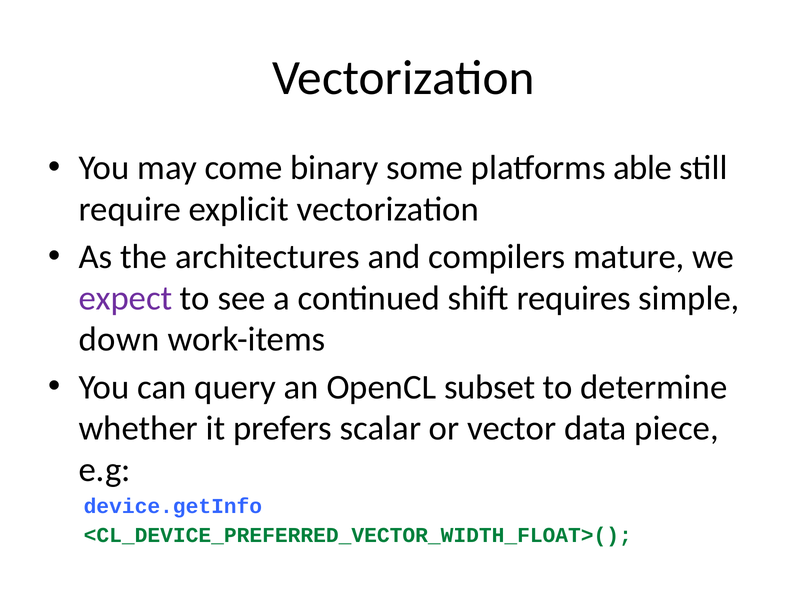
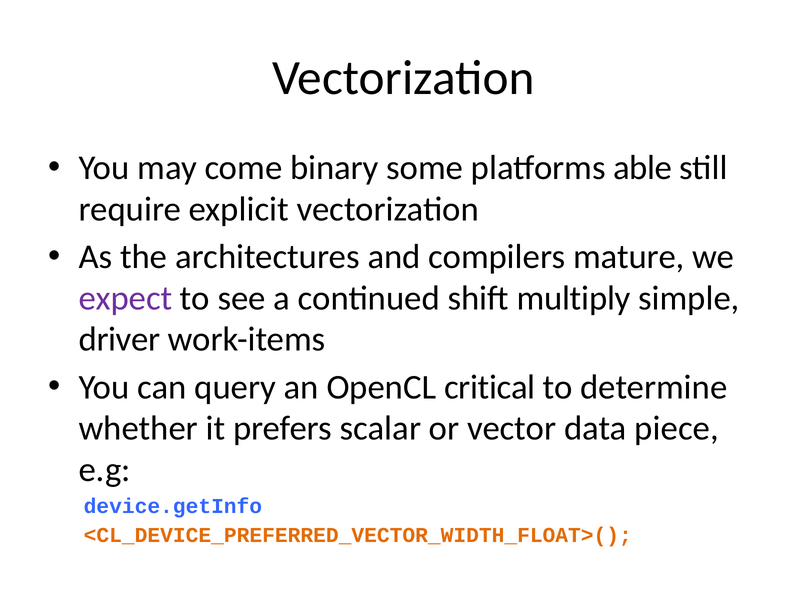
requires: requires -> multiply
down: down -> driver
subset: subset -> critical
<CL_DEVICE_PREFERRED_VECTOR_WIDTH_FLOAT>( colour: green -> orange
